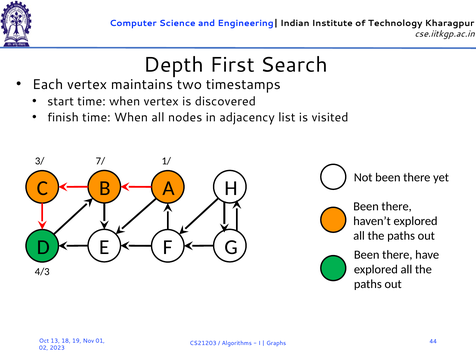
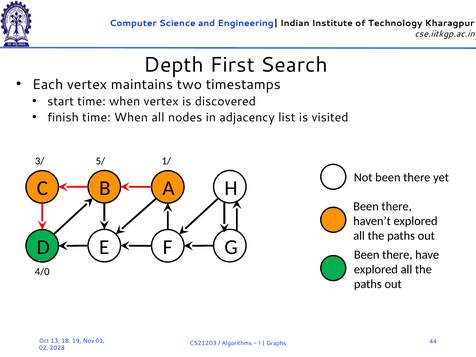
7/: 7/ -> 5/
4/3: 4/3 -> 4/0
